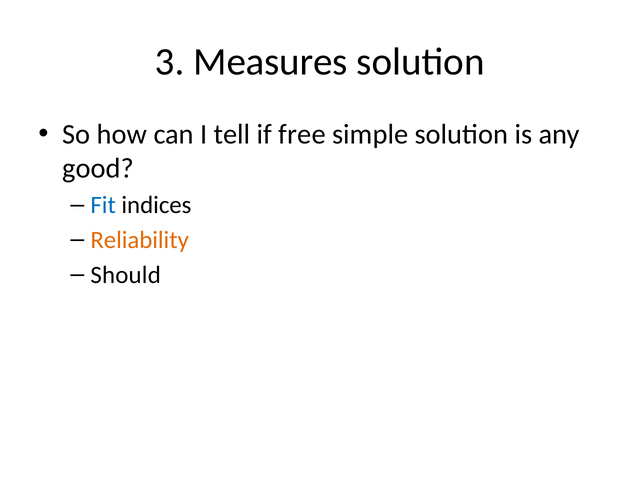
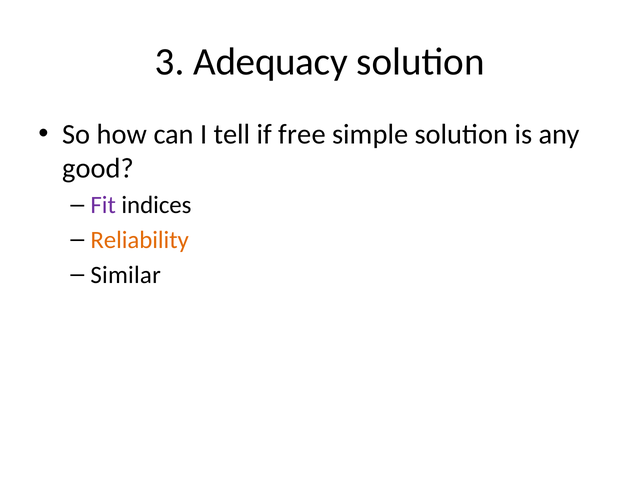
Measures: Measures -> Adequacy
Fit colour: blue -> purple
Should: Should -> Similar
